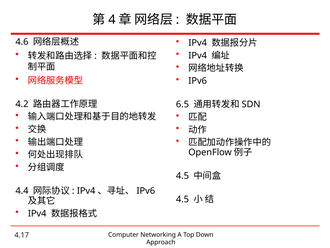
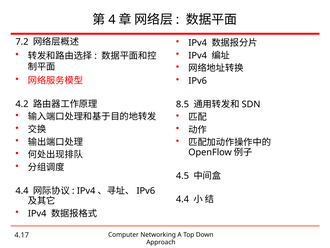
4.6: 4.6 -> 7.2
6.5: 6.5 -> 8.5
4.5 at (182, 199): 4.5 -> 4.4
